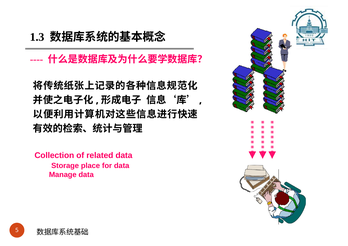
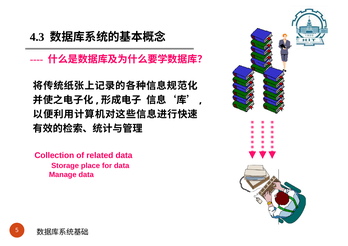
1.3: 1.3 -> 4.3
